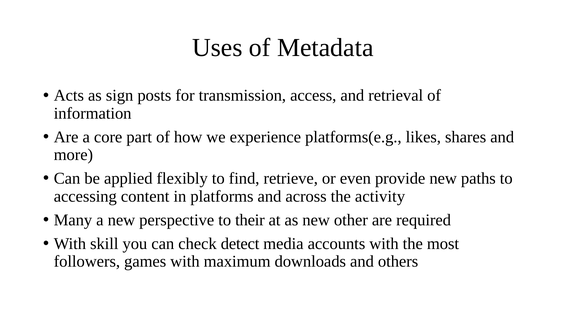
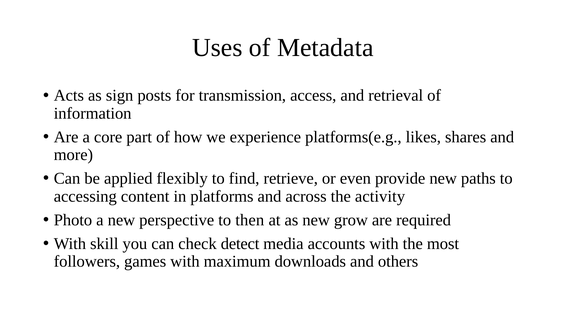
Many: Many -> Photo
their: their -> then
other: other -> grow
